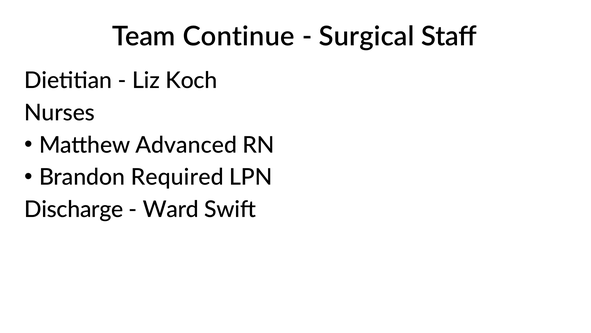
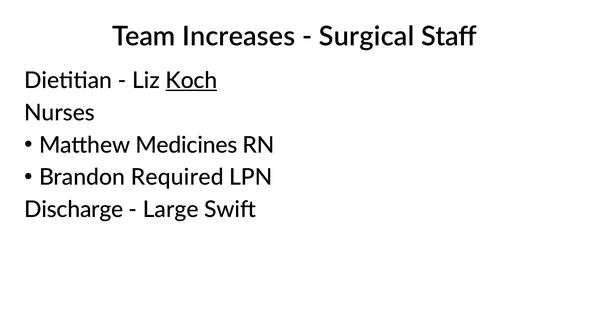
Continue: Continue -> Increases
Koch underline: none -> present
Advanced: Advanced -> Medicines
Ward: Ward -> Large
